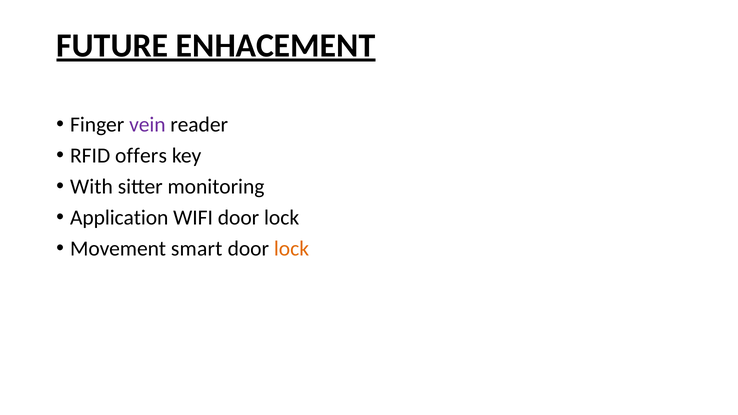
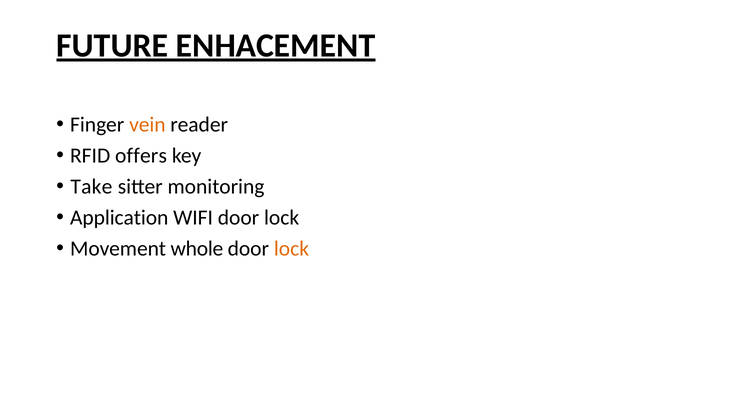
vein colour: purple -> orange
With: With -> Take
smart: smart -> whole
